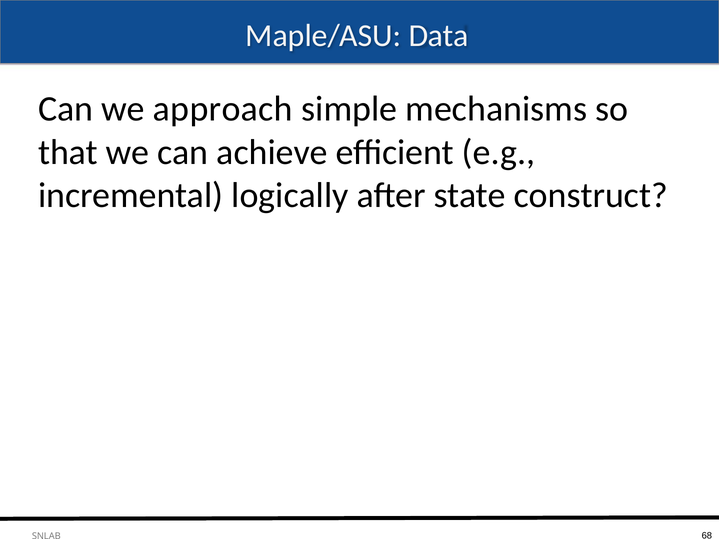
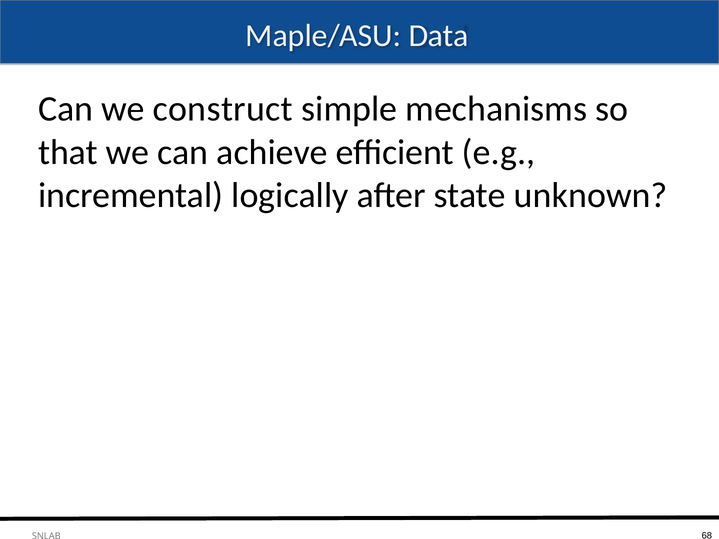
approach: approach -> construct
construct: construct -> unknown
